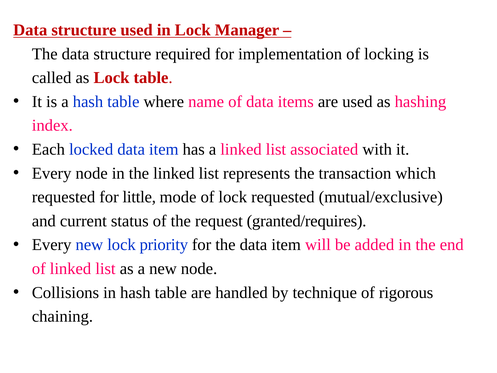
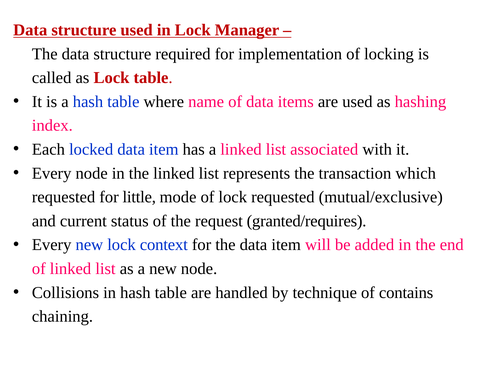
priority: priority -> context
rigorous: rigorous -> contains
